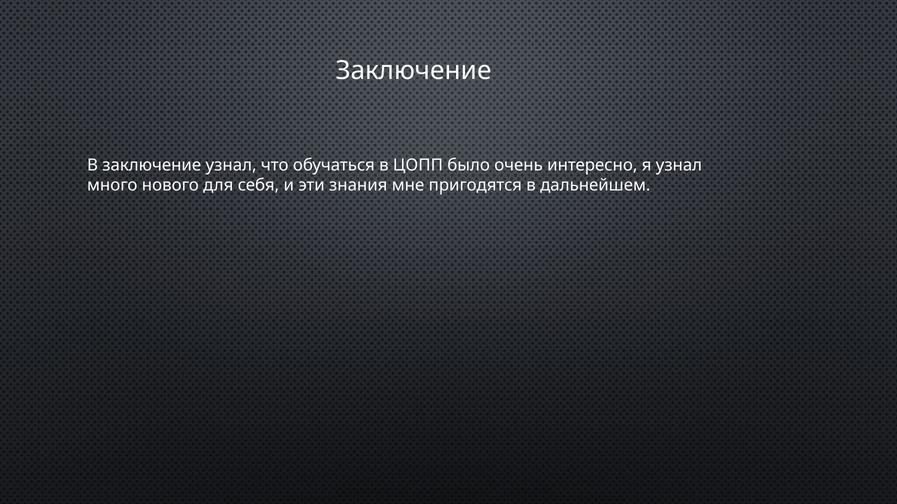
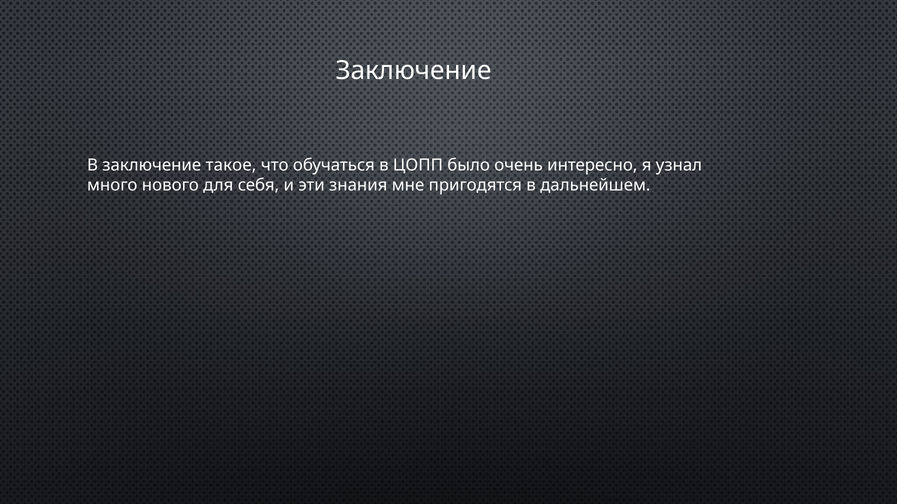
заключение узнал: узнал -> такое
